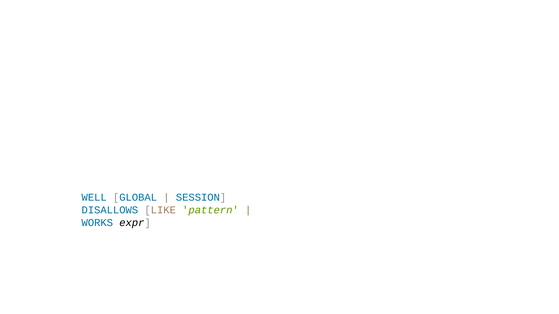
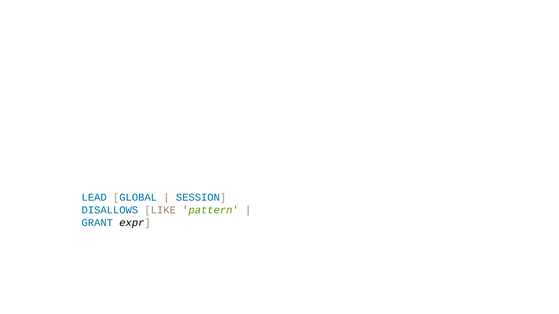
WELL: WELL -> LEAD
WORKS: WORKS -> GRANT
